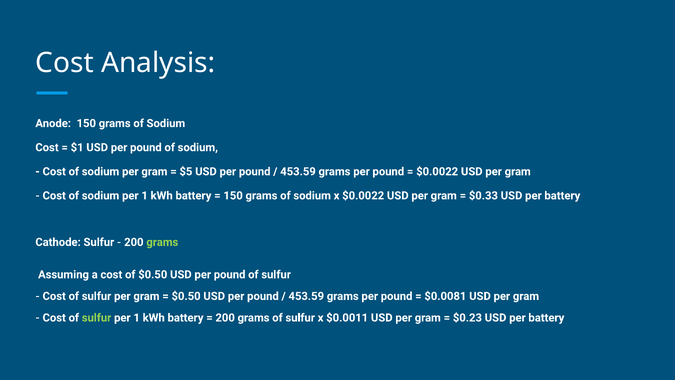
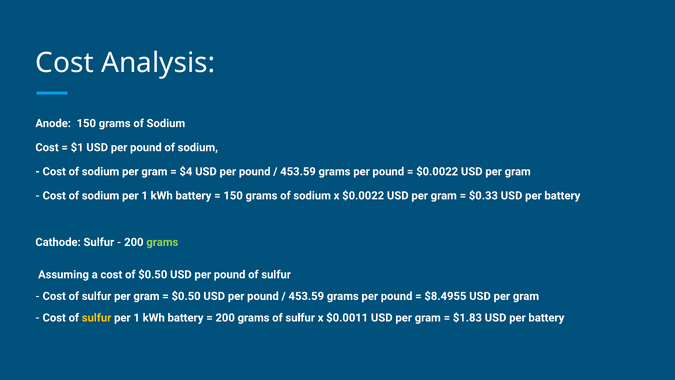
$5: $5 -> $4
$0.0081: $0.0081 -> $8.4955
sulfur at (97, 318) colour: light green -> yellow
$0.23: $0.23 -> $1.83
